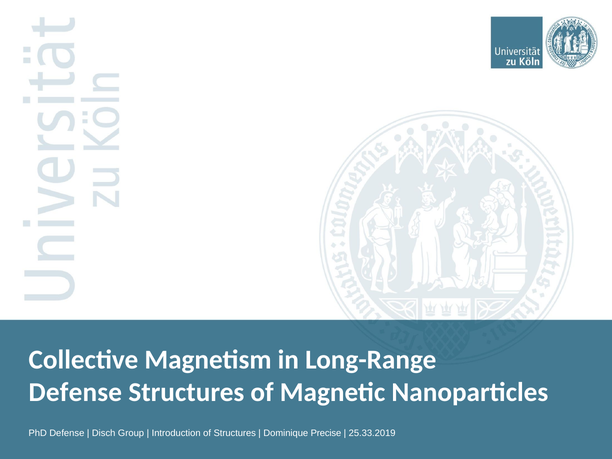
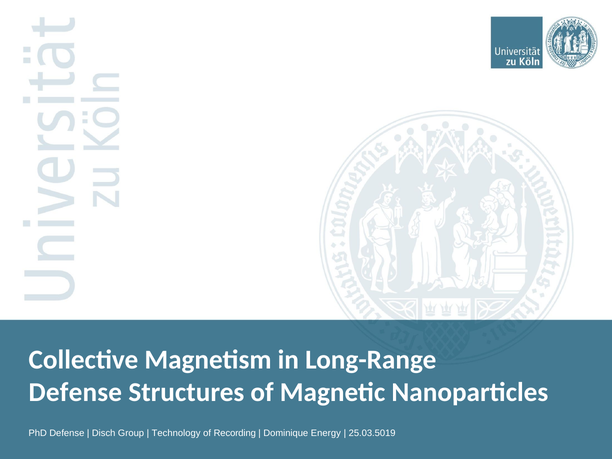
Introduction: Introduction -> Technology
of Structures: Structures -> Recording
Precise: Precise -> Energy
25.33.2019: 25.33.2019 -> 25.03.5019
